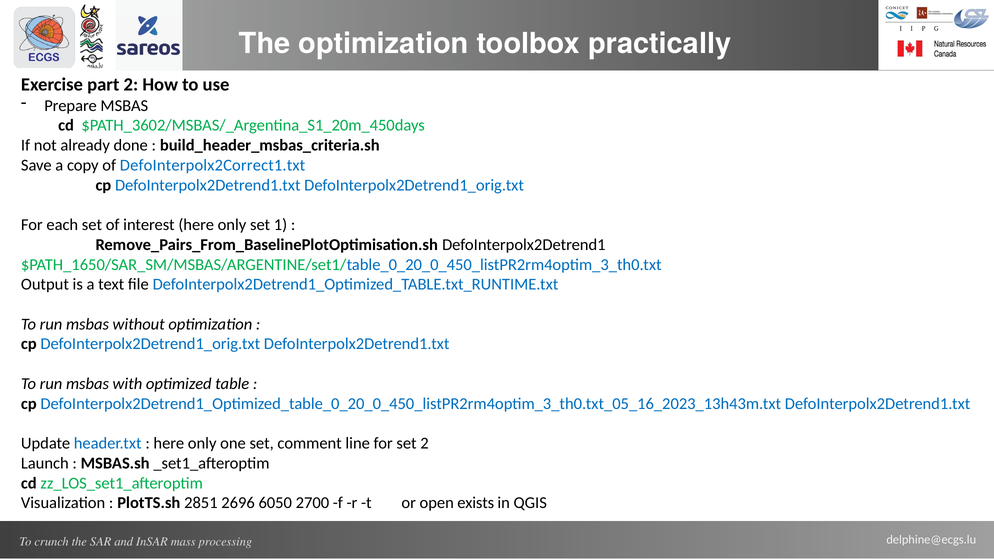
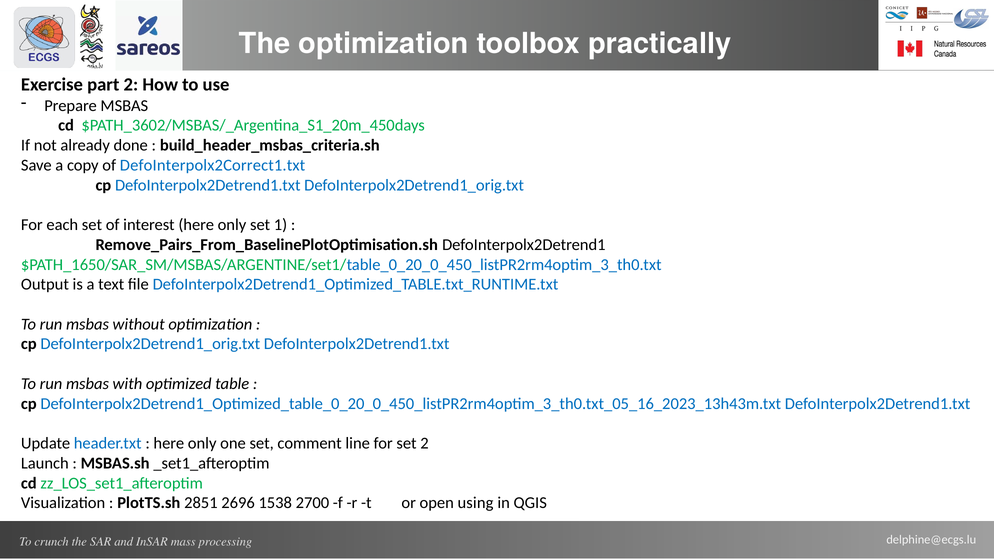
6050: 6050 -> 1538
exists: exists -> using
